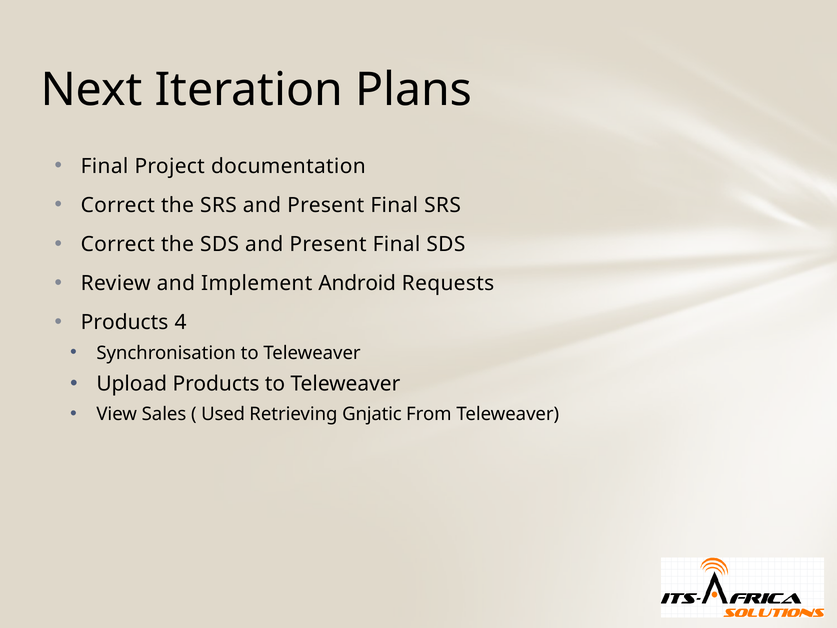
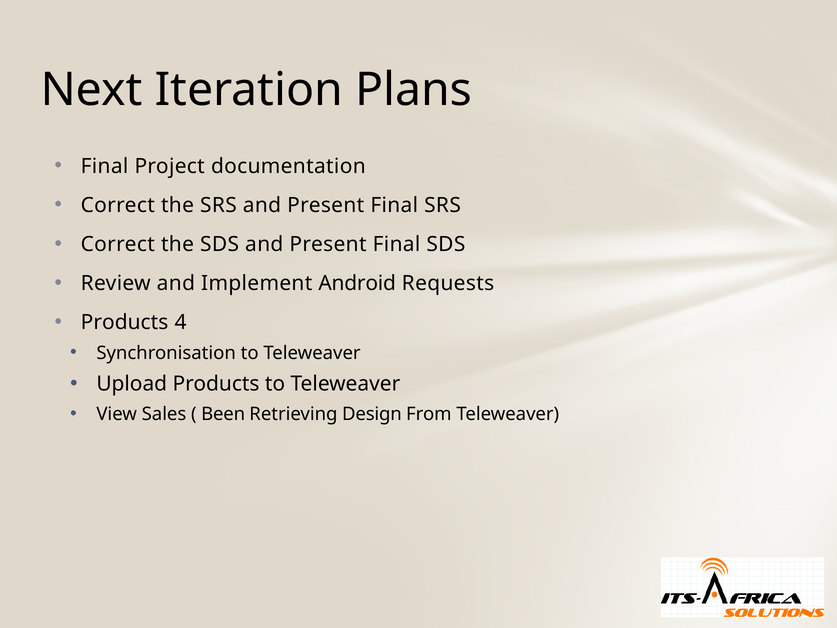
Used: Used -> Been
Gnjatic: Gnjatic -> Design
